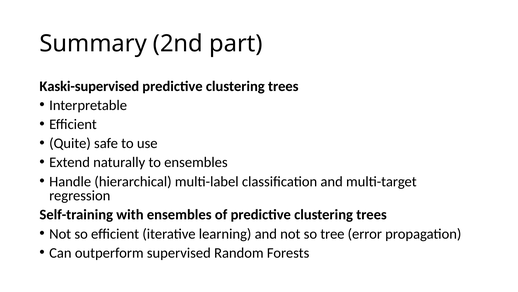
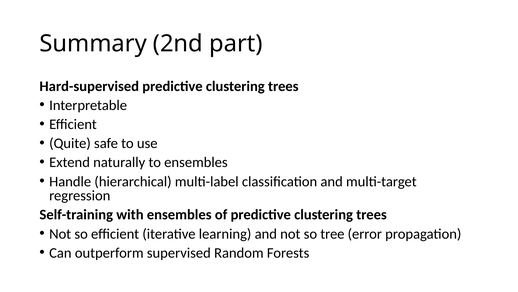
Kaski-supervised: Kaski-supervised -> Hard-supervised
